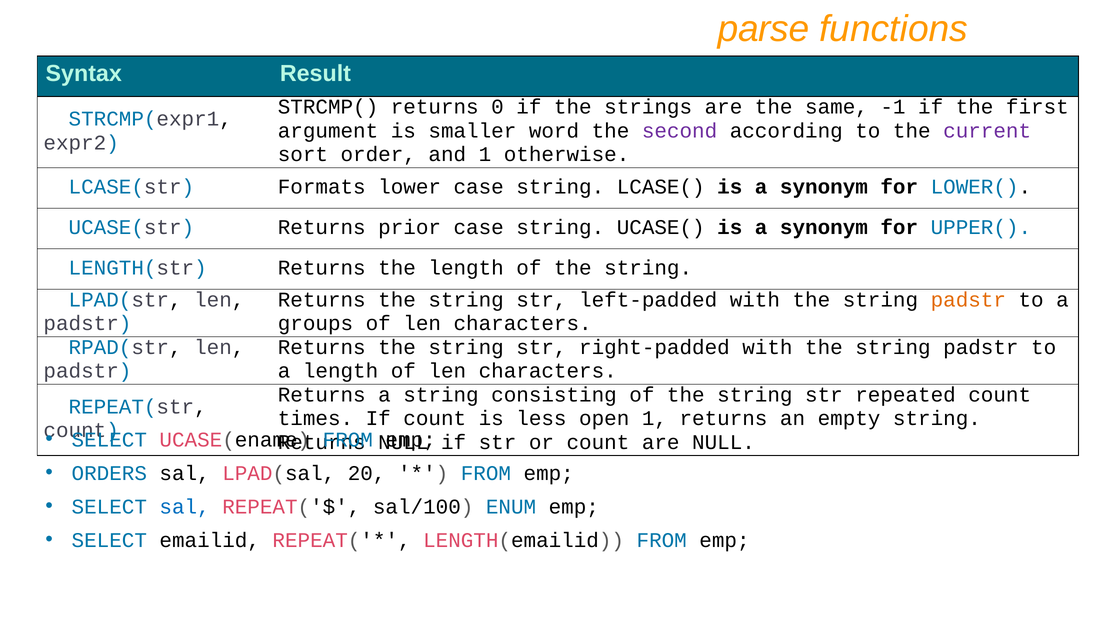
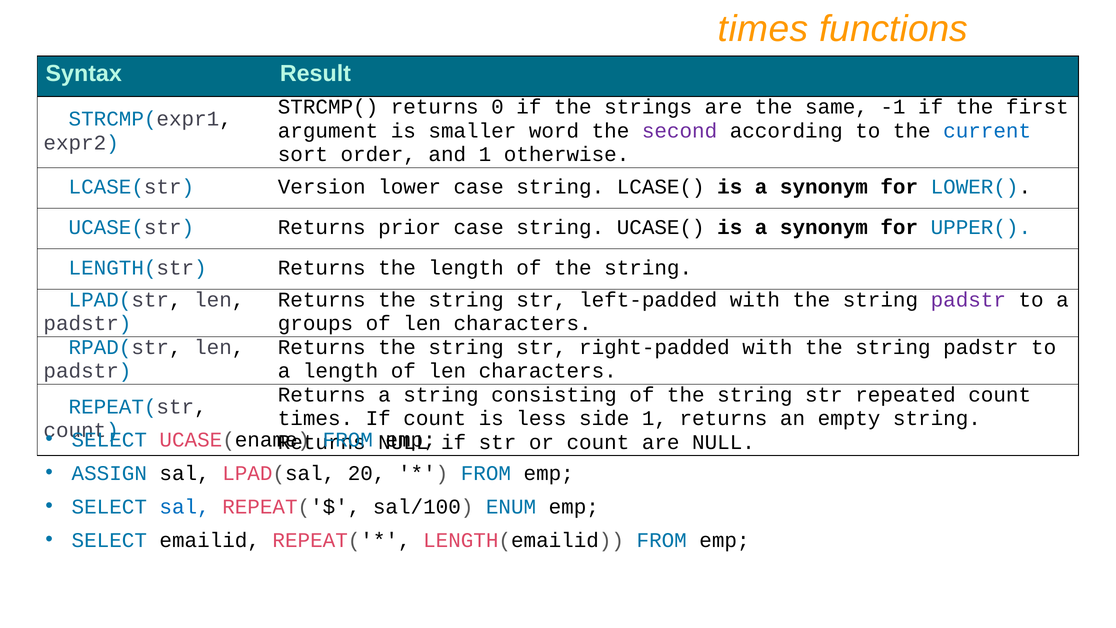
parse at (763, 29): parse -> times
current colour: purple -> blue
Formats: Formats -> Version
padstr at (968, 300) colour: orange -> purple
open: open -> side
ORDERS: ORDERS -> ASSIGN
